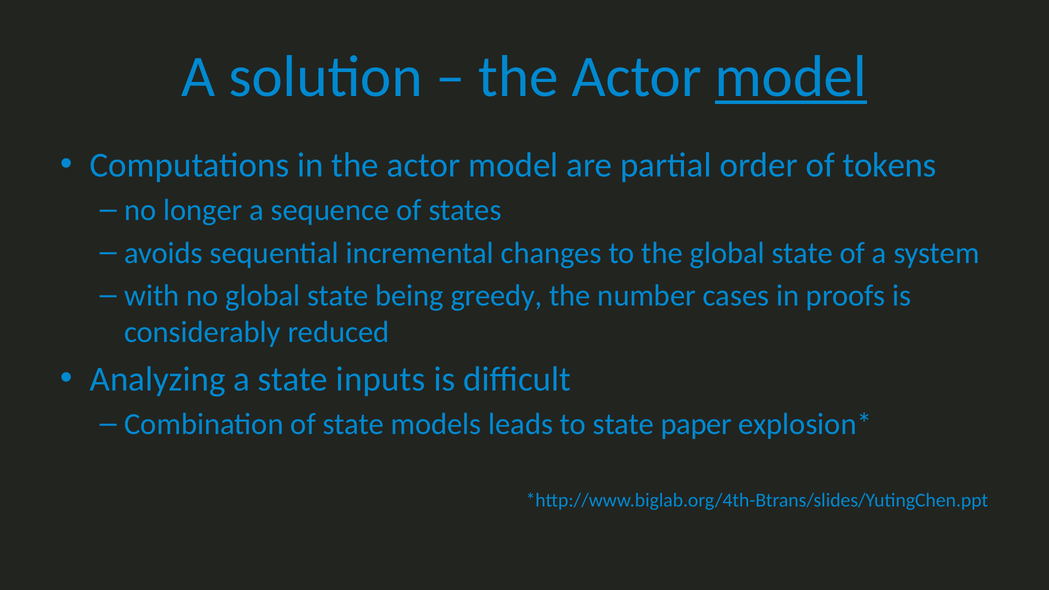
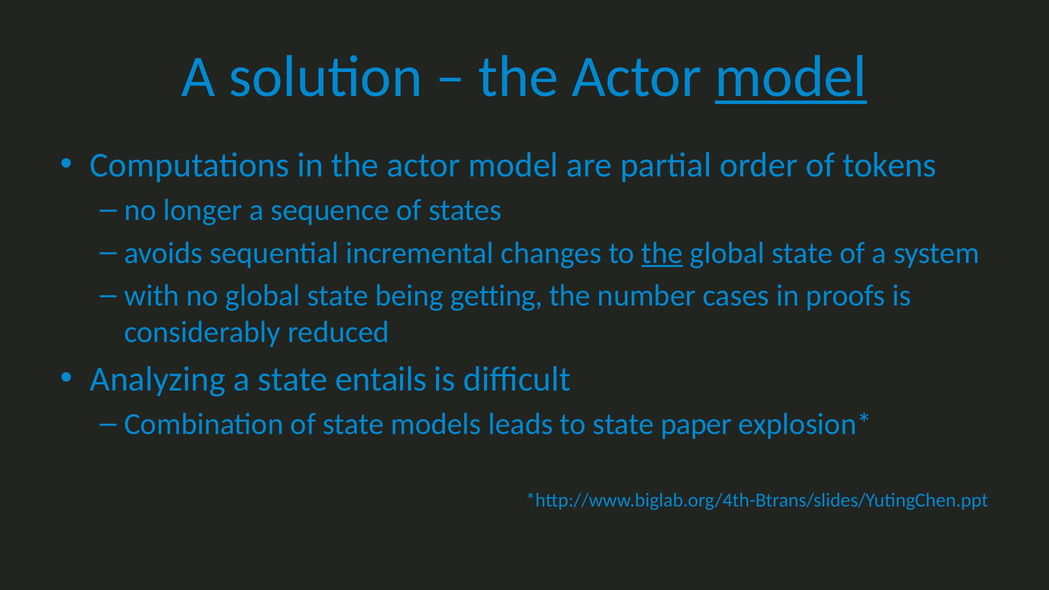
the at (662, 253) underline: none -> present
greedy: greedy -> getting
inputs: inputs -> entails
